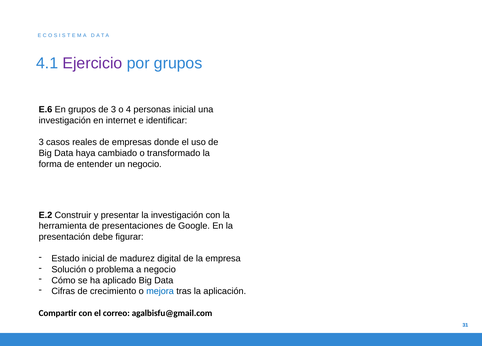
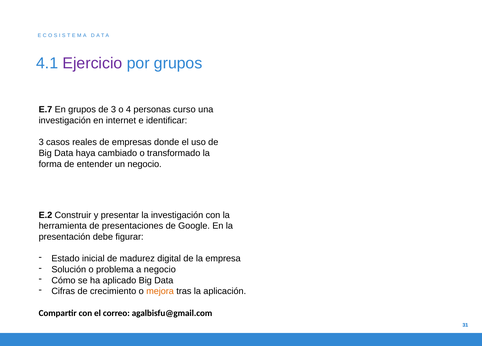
E.6: E.6 -> E.7
personas inicial: inicial -> curso
mejora colour: blue -> orange
